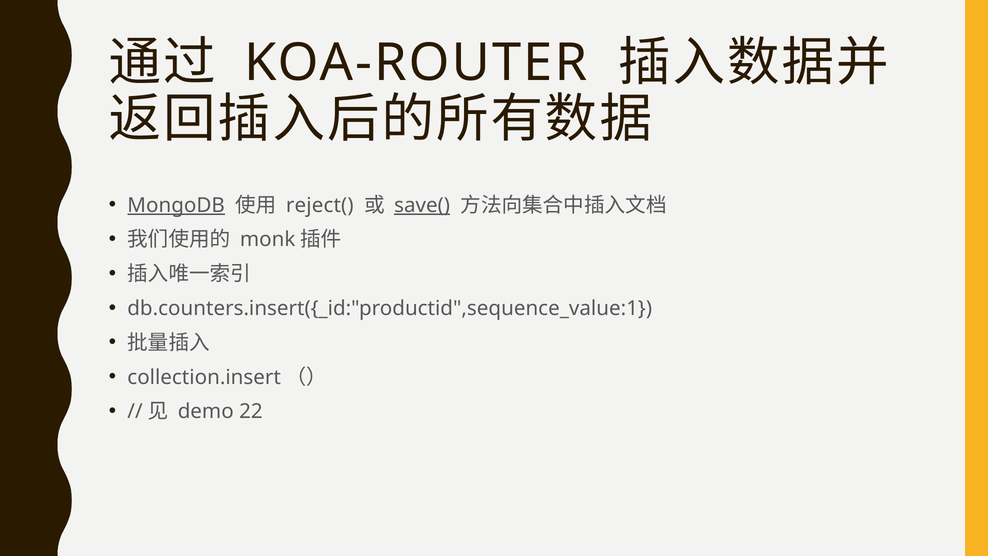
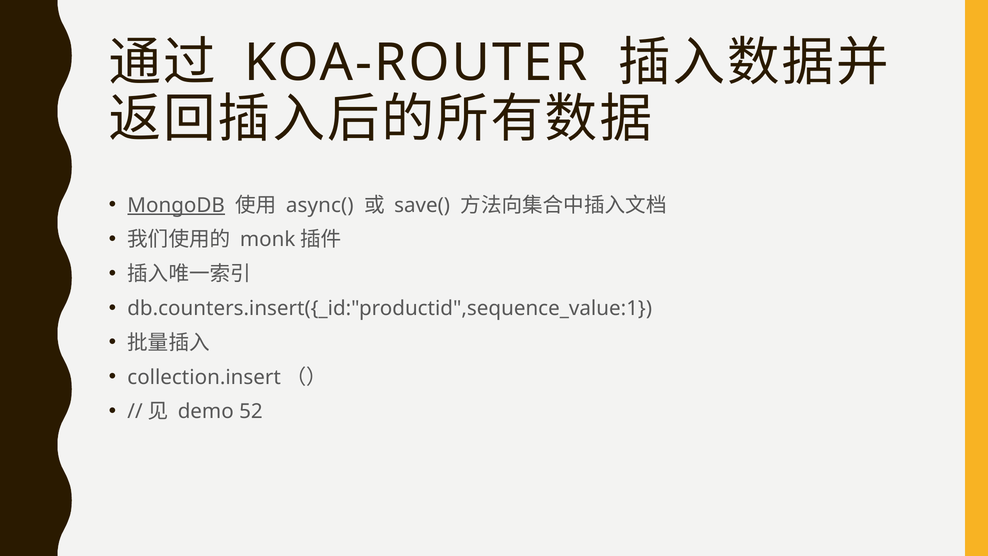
reject(: reject( -> async(
save( underline: present -> none
22: 22 -> 52
